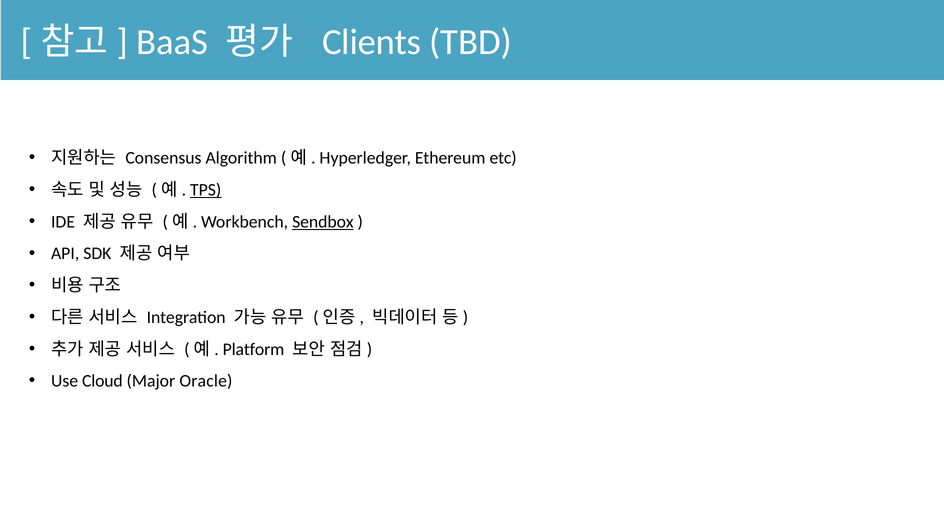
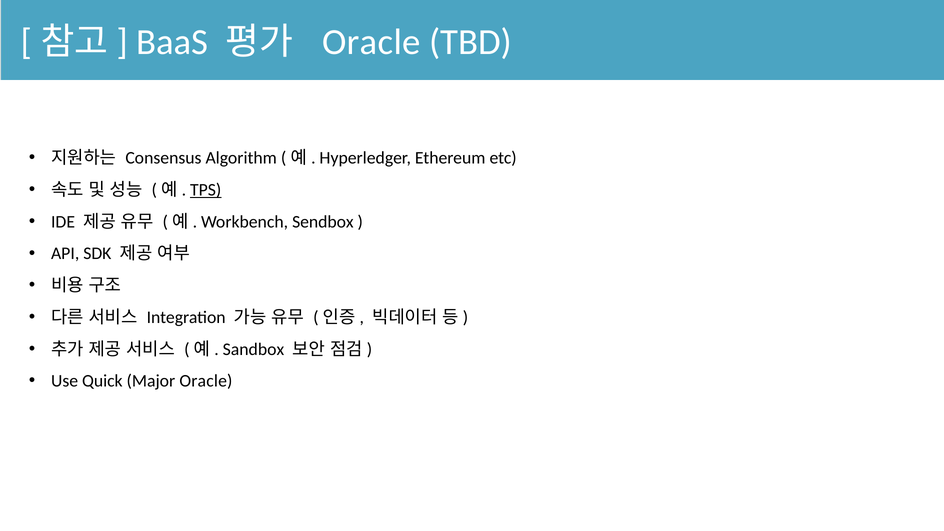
Clients at (372, 42): Clients -> Oracle
Sendbox underline: present -> none
Platform: Platform -> Sandbox
Cloud: Cloud -> Quick
